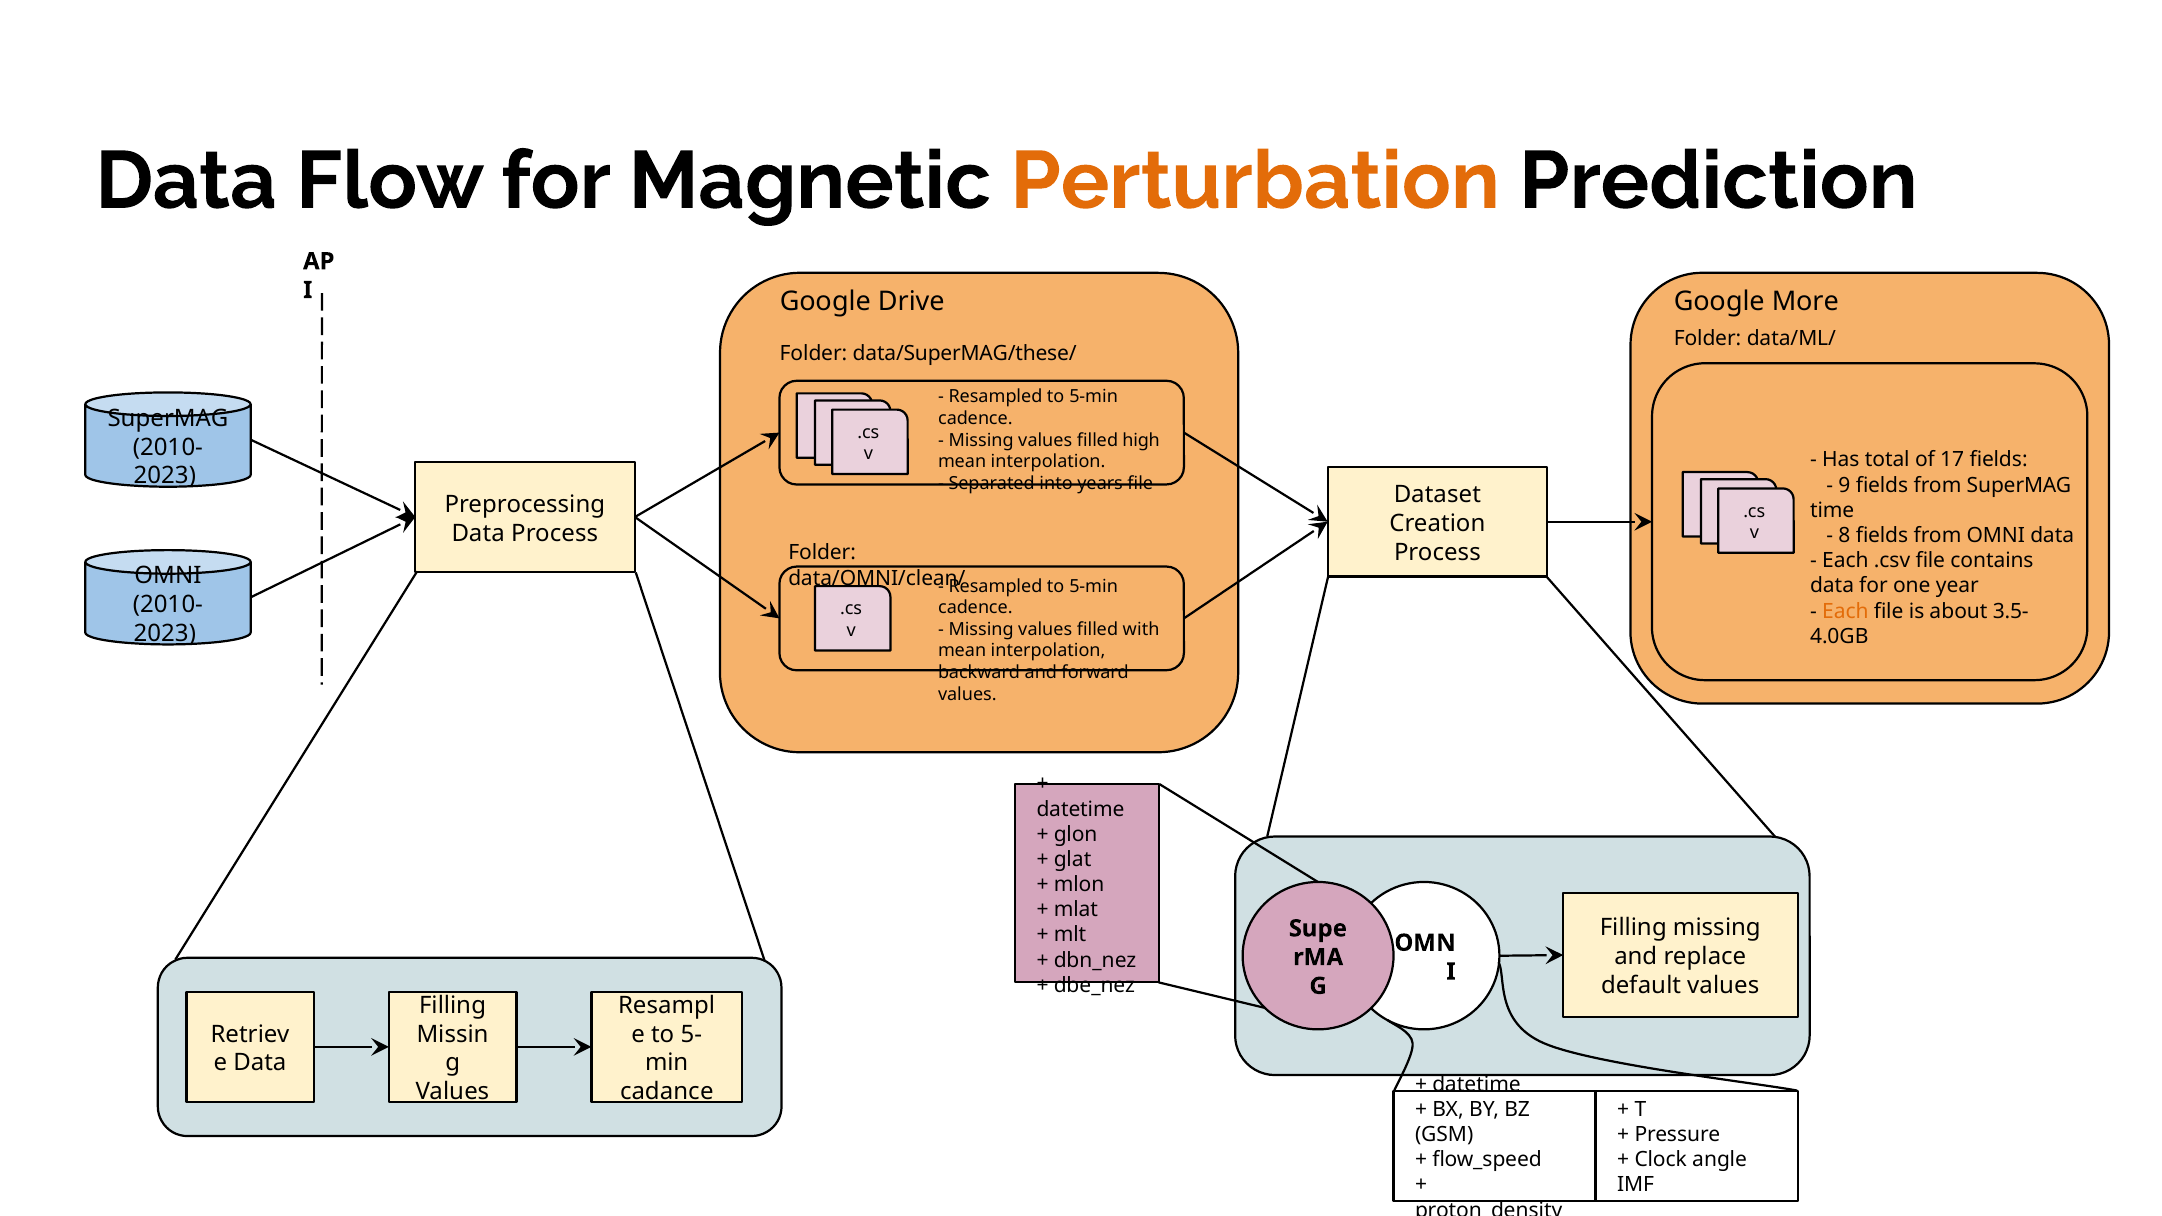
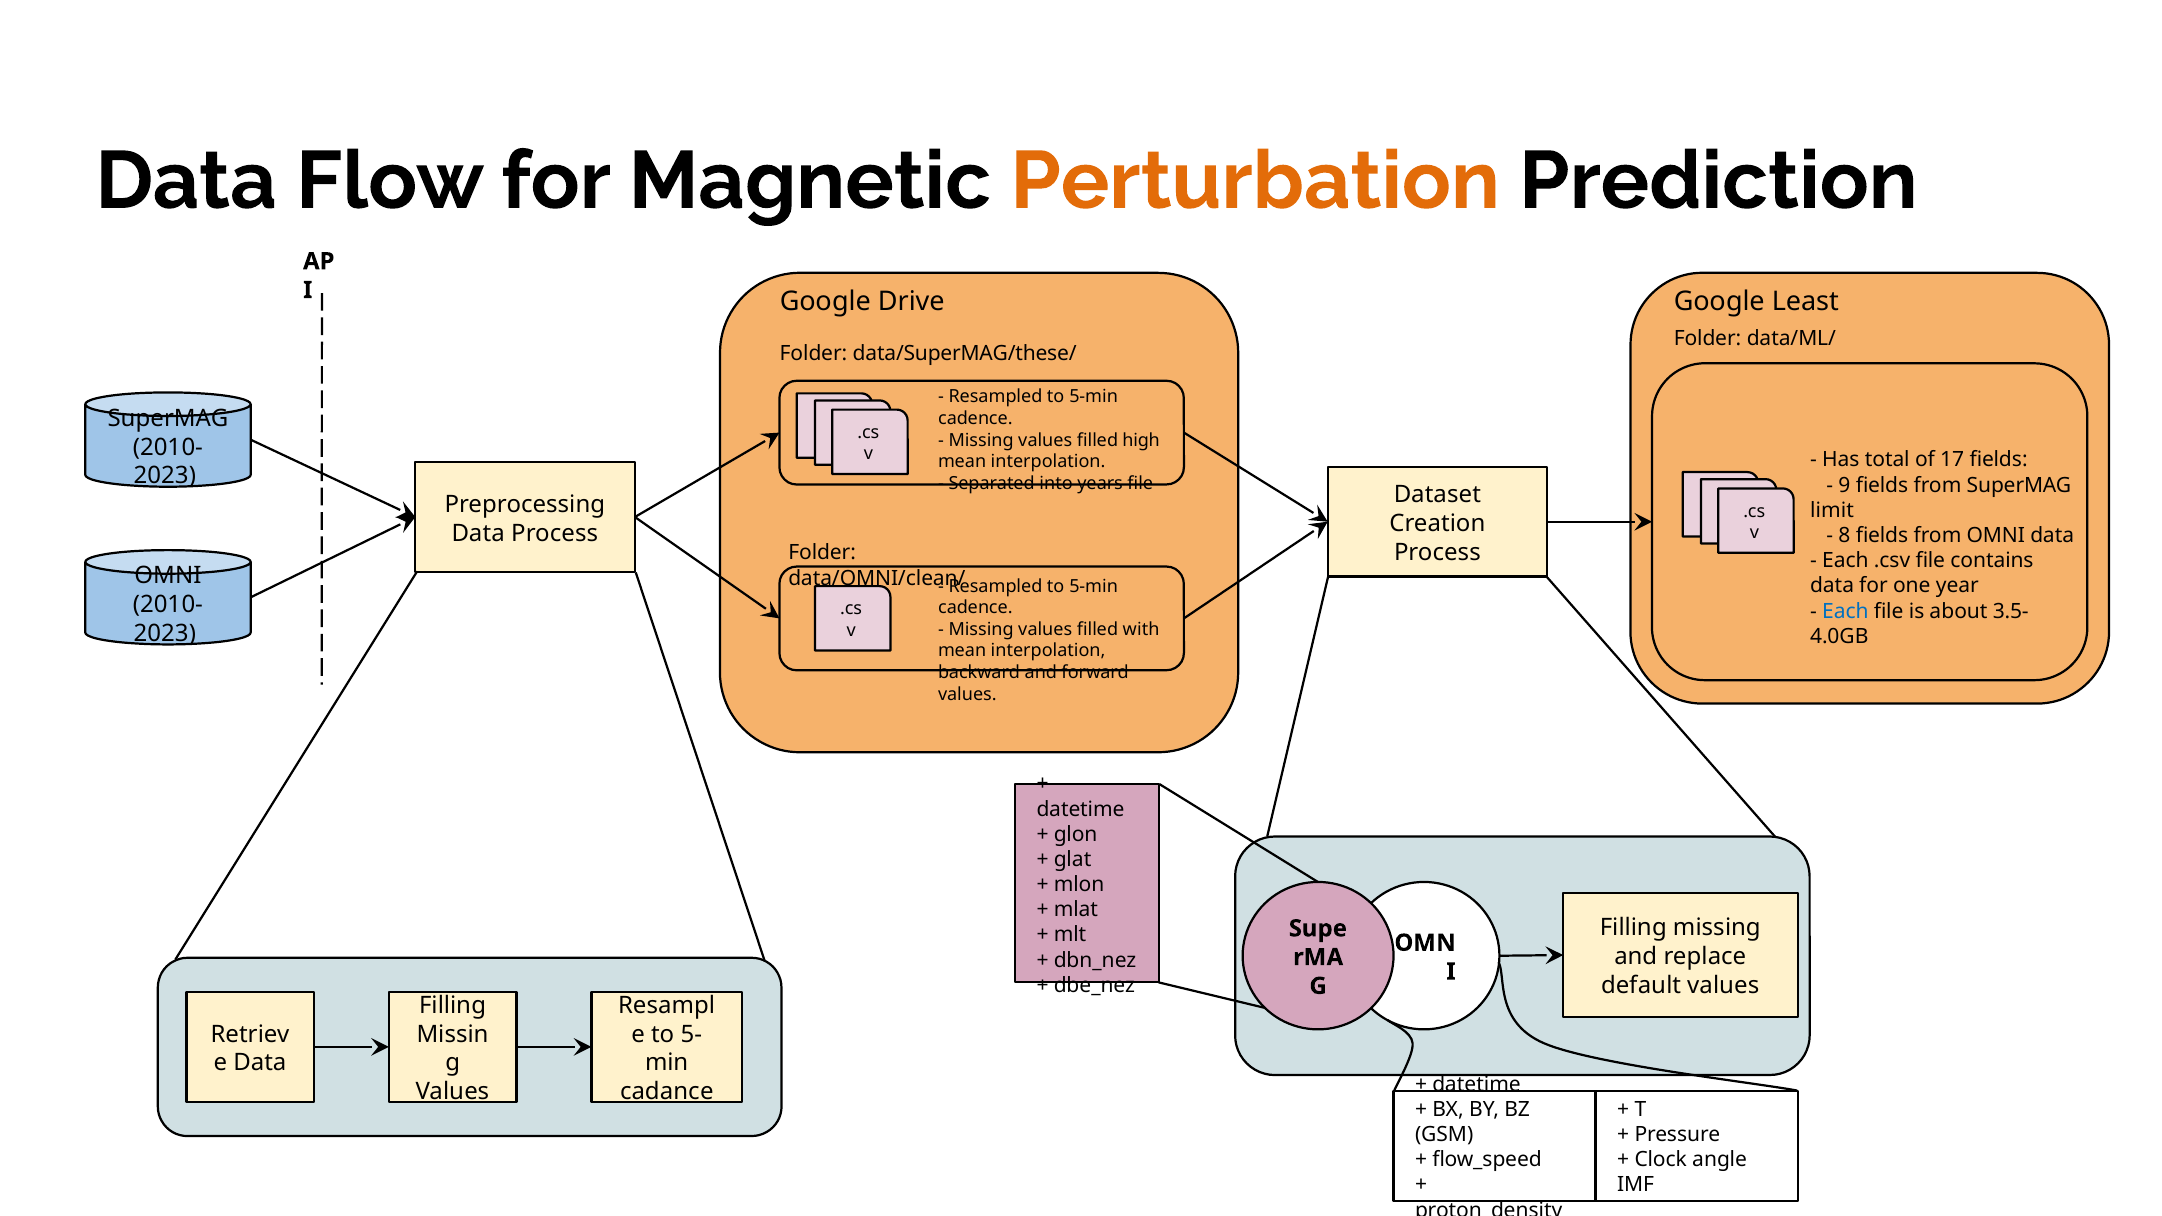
More: More -> Least
time: time -> limit
Each at (1845, 611) colour: orange -> blue
